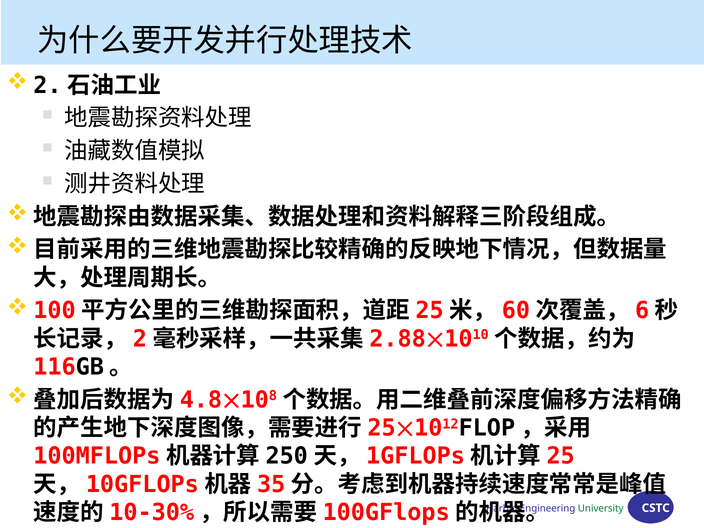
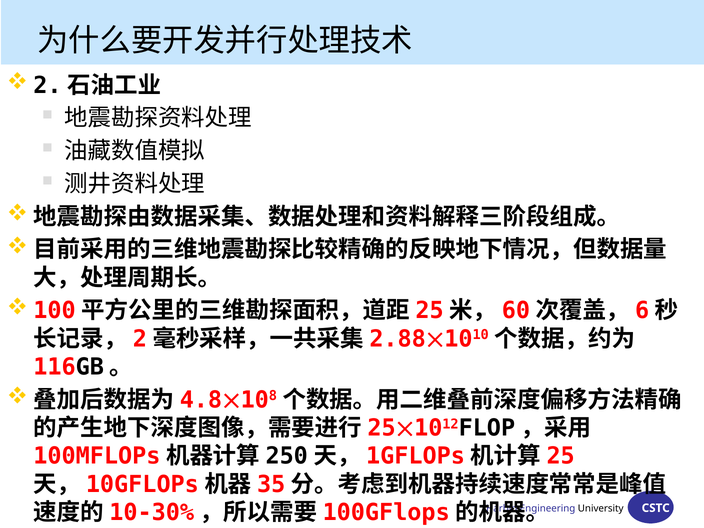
University colour: green -> black
